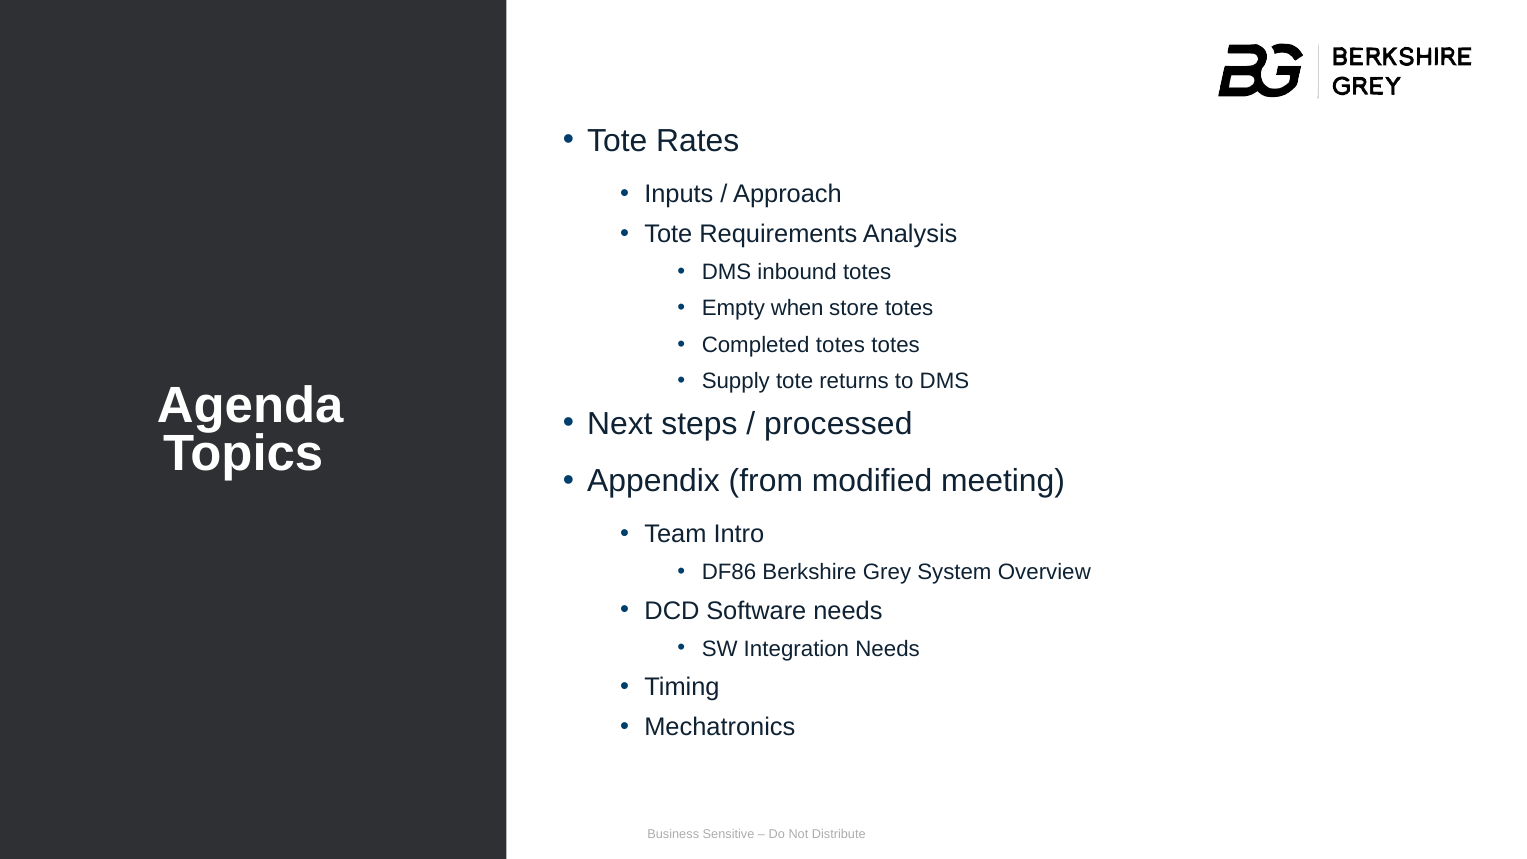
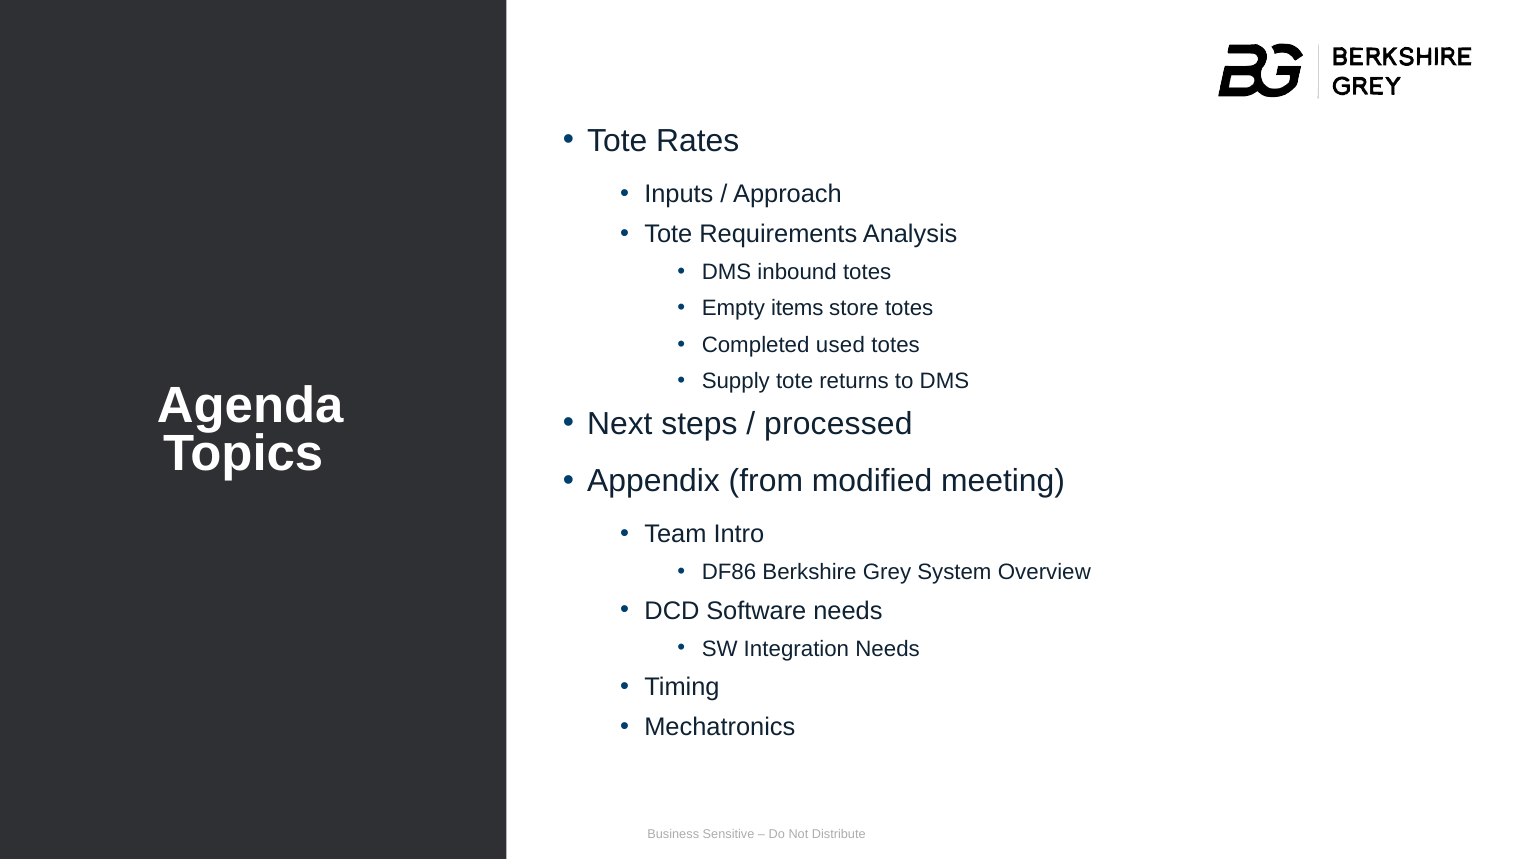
when: when -> items
Completed totes: totes -> used
